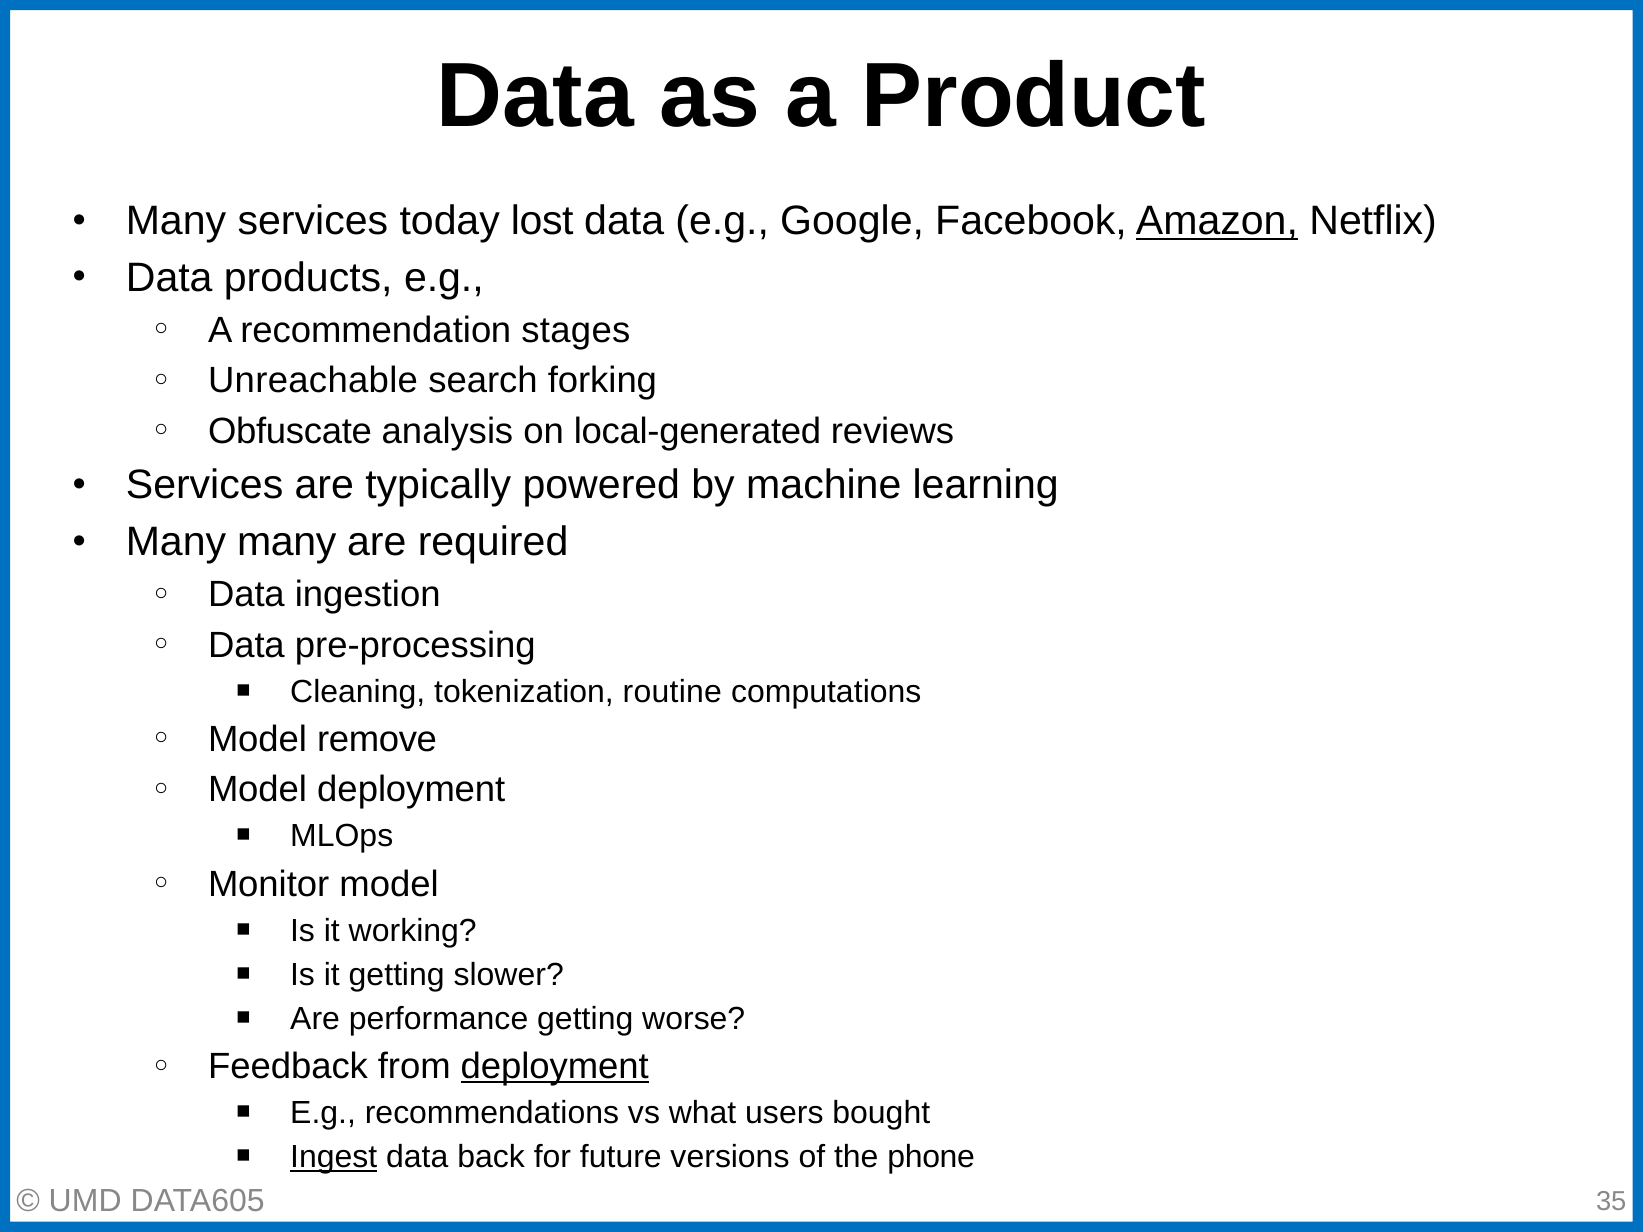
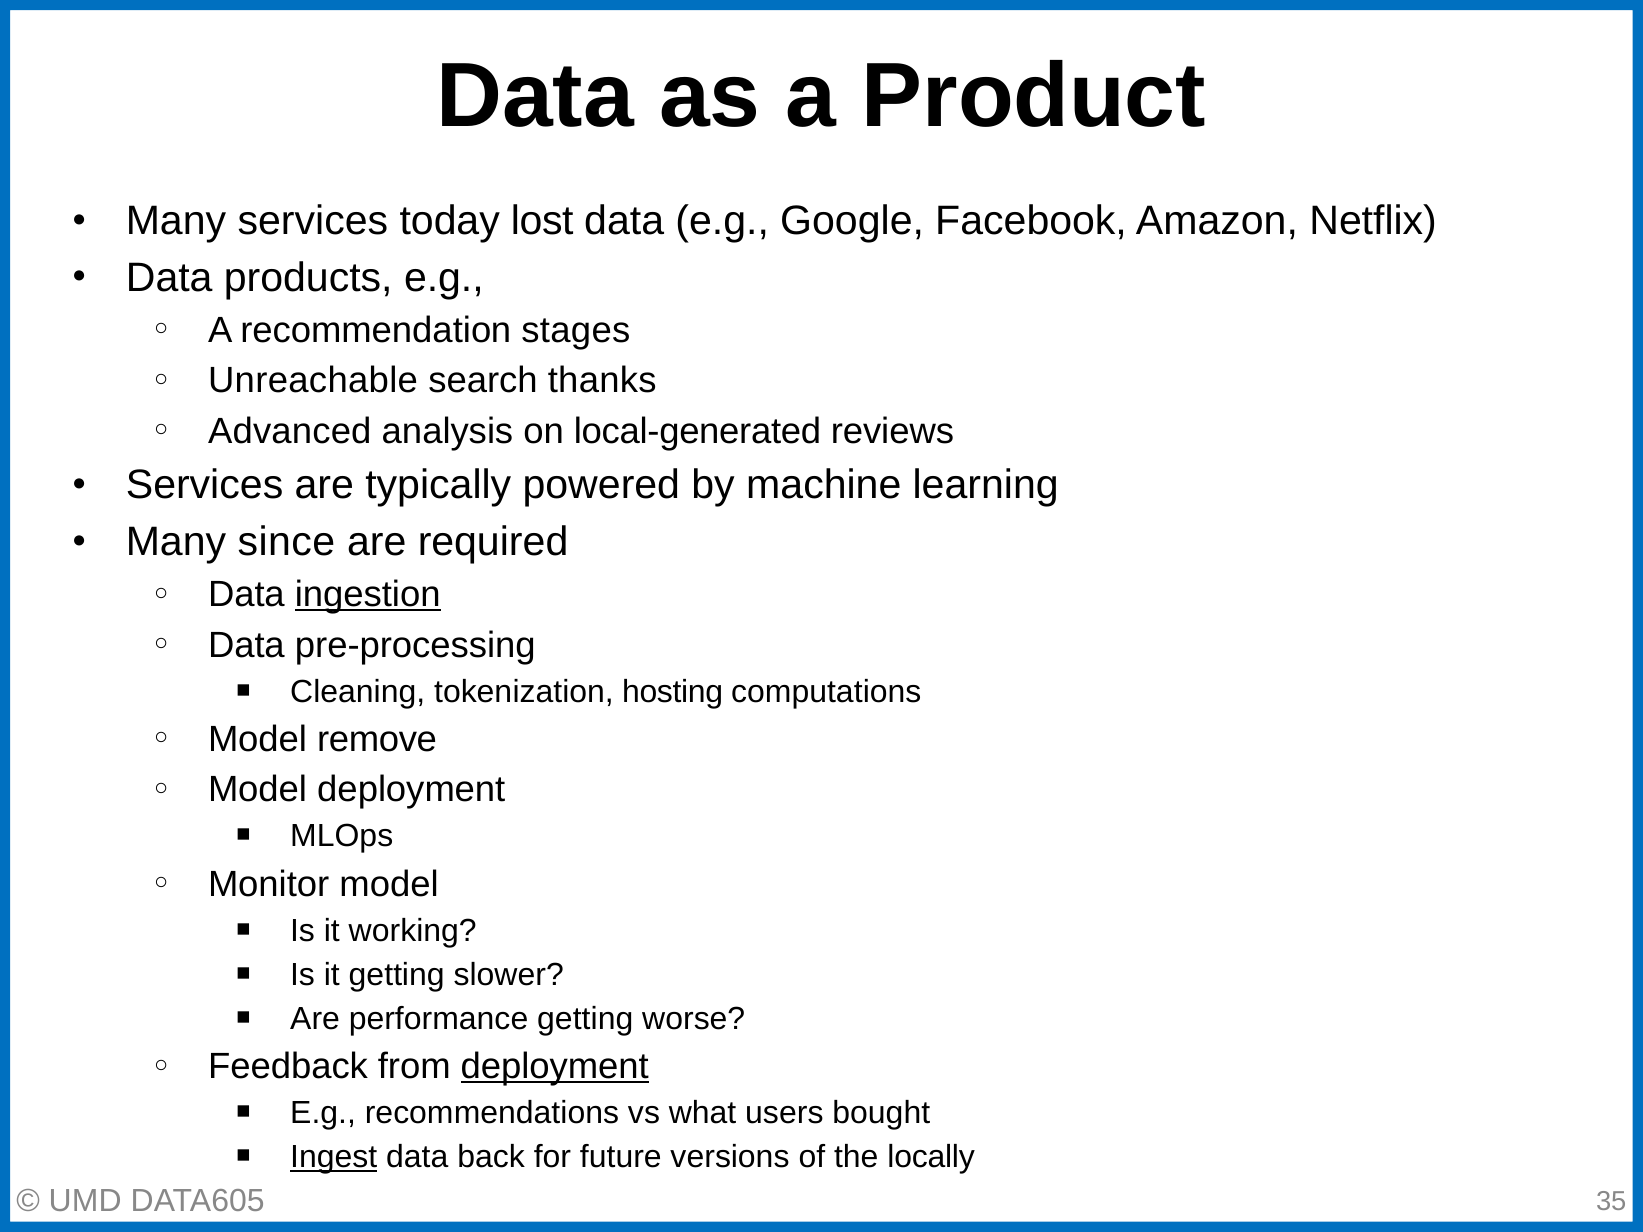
Amazon underline: present -> none
forking: forking -> thanks
Obfuscate: Obfuscate -> Advanced
Many many: many -> since
ingestion underline: none -> present
routine: routine -> hosting
phone: phone -> locally
